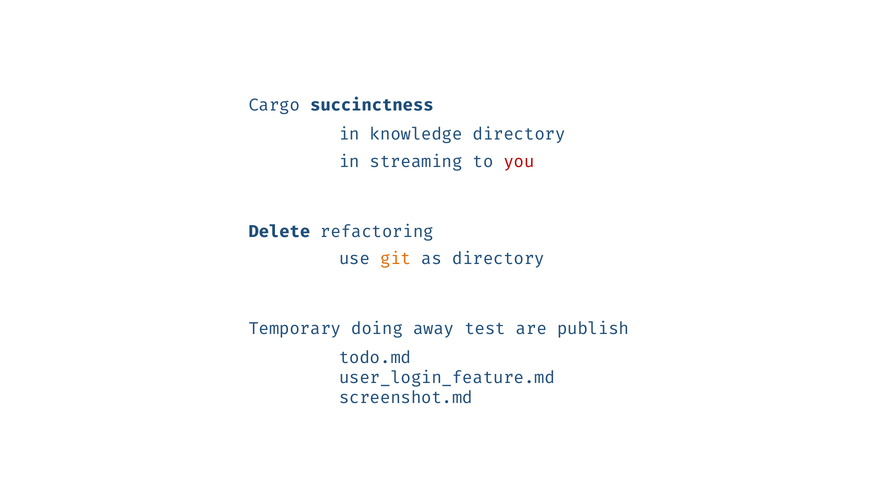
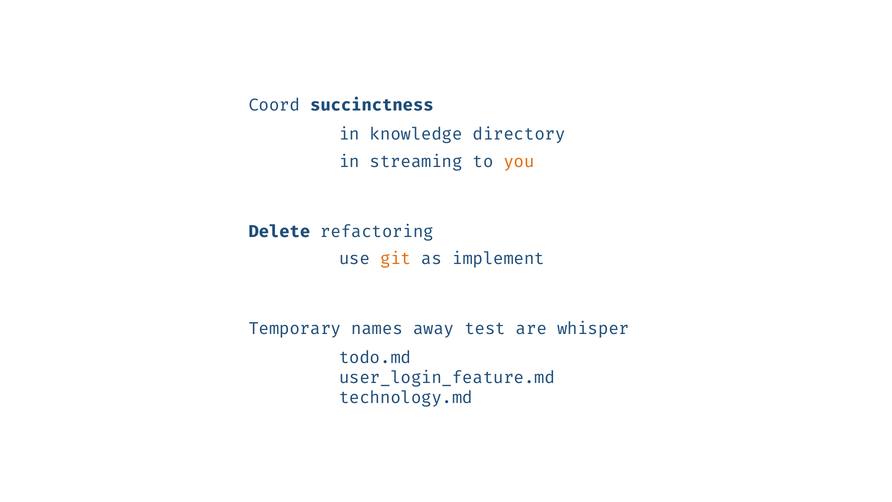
Cargo: Cargo -> Coord
you colour: red -> orange
as directory: directory -> implement
doing: doing -> names
publish: publish -> whisper
screenshot.md: screenshot.md -> technology.md
